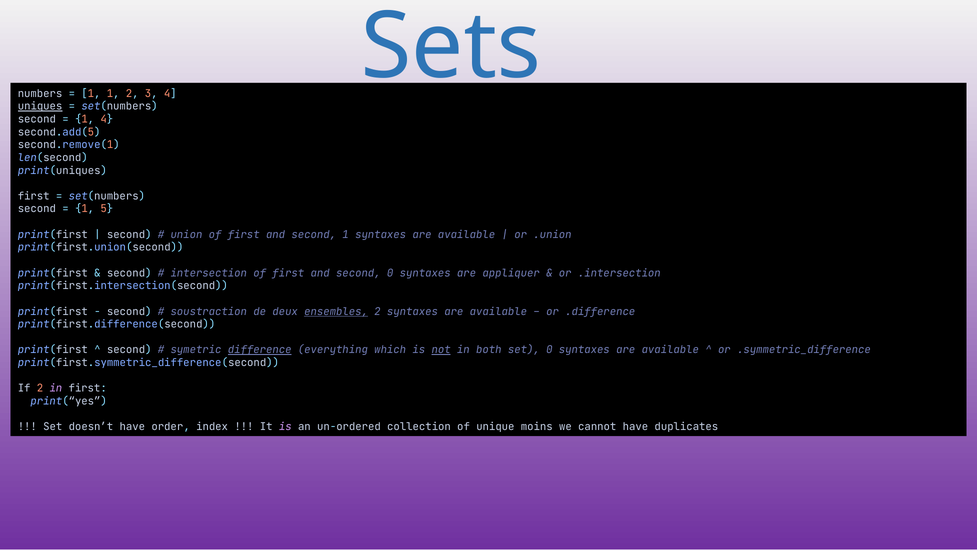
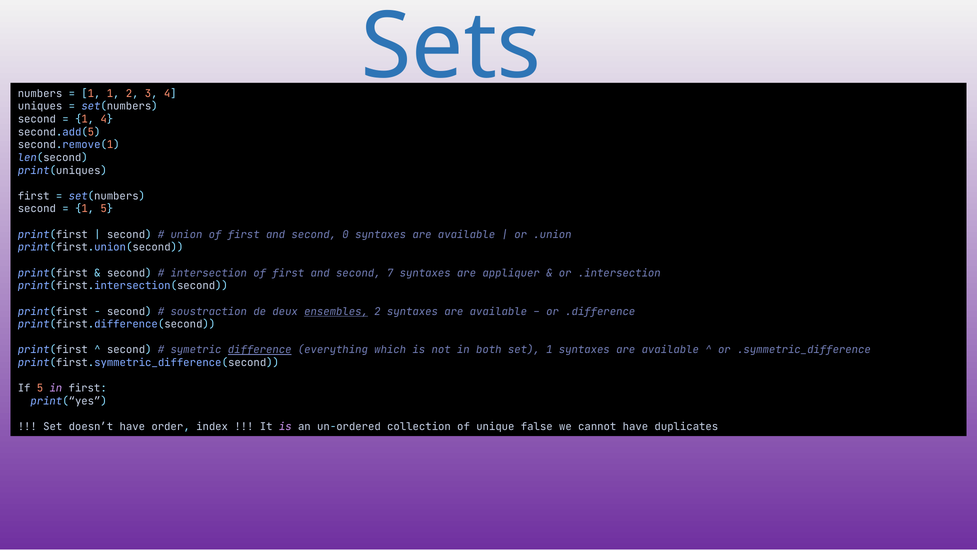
uniques underline: present -> none
second 1: 1 -> 0
second 0: 0 -> 7
not underline: present -> none
set 0: 0 -> 1
If 2: 2 -> 5
moins: moins -> false
